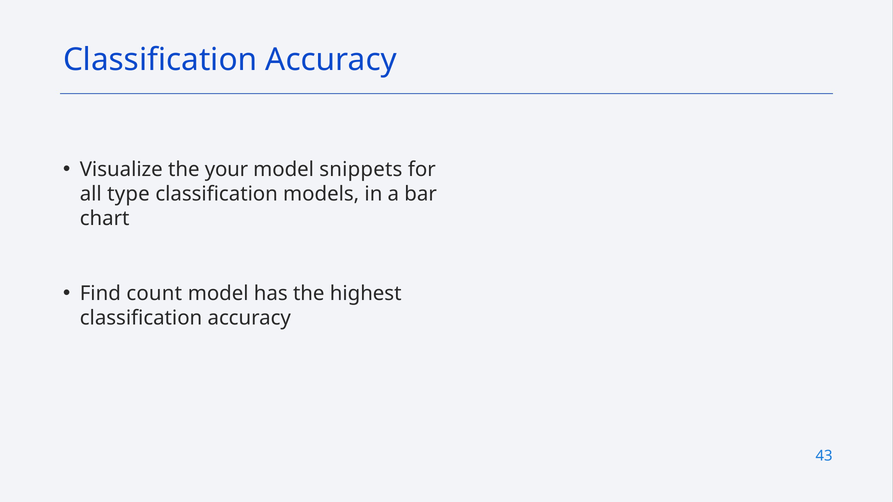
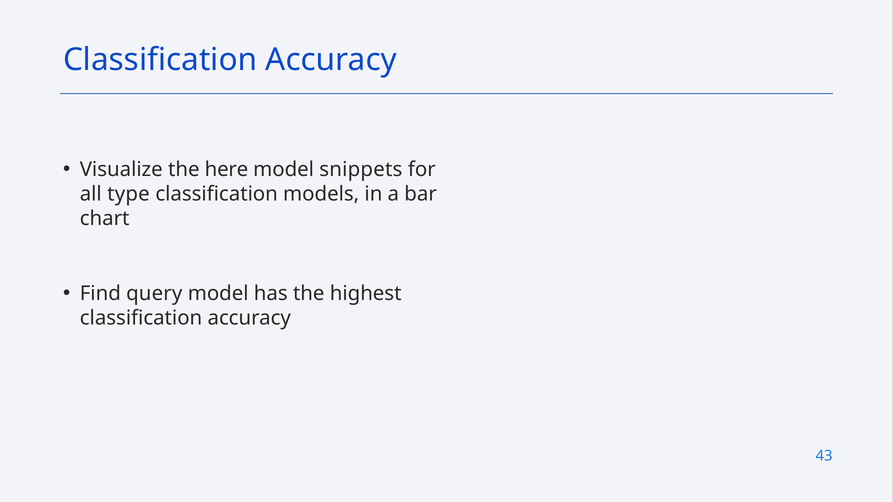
your: your -> here
count: count -> query
